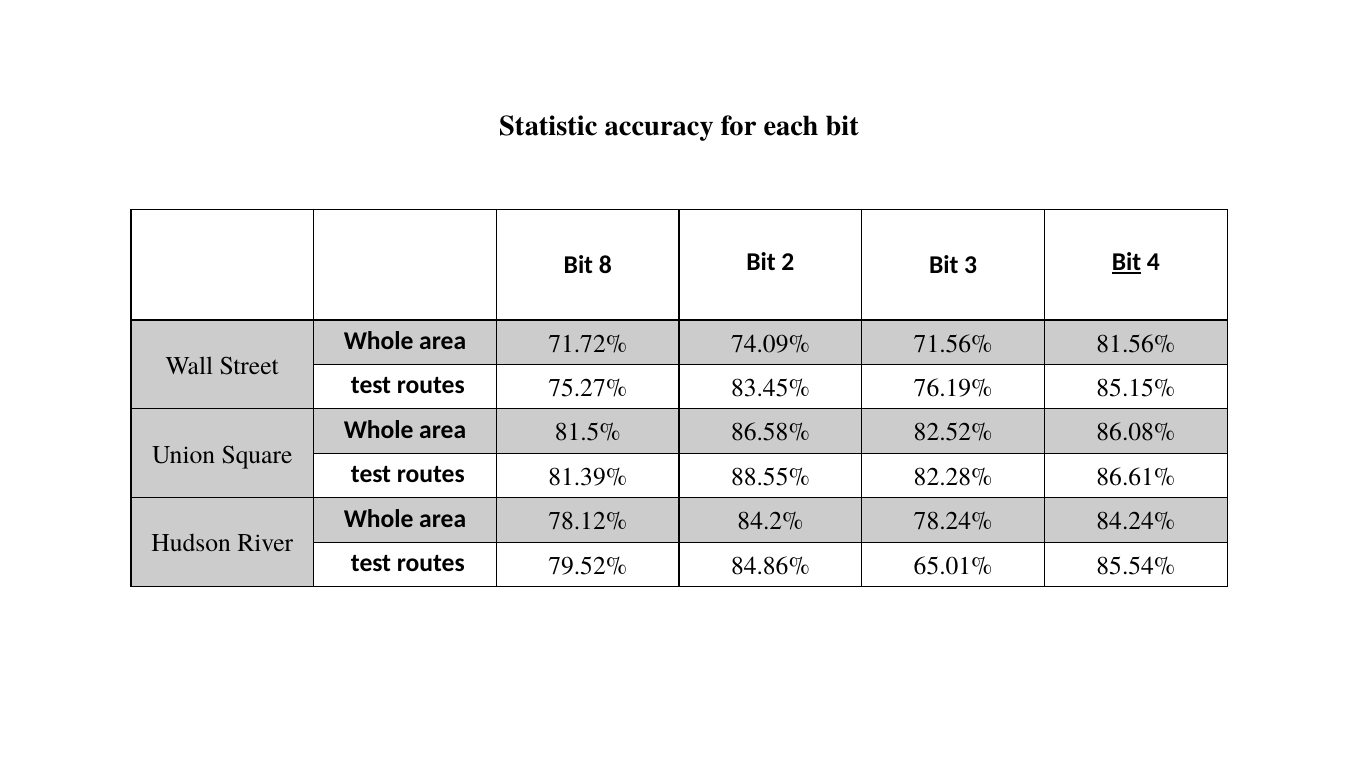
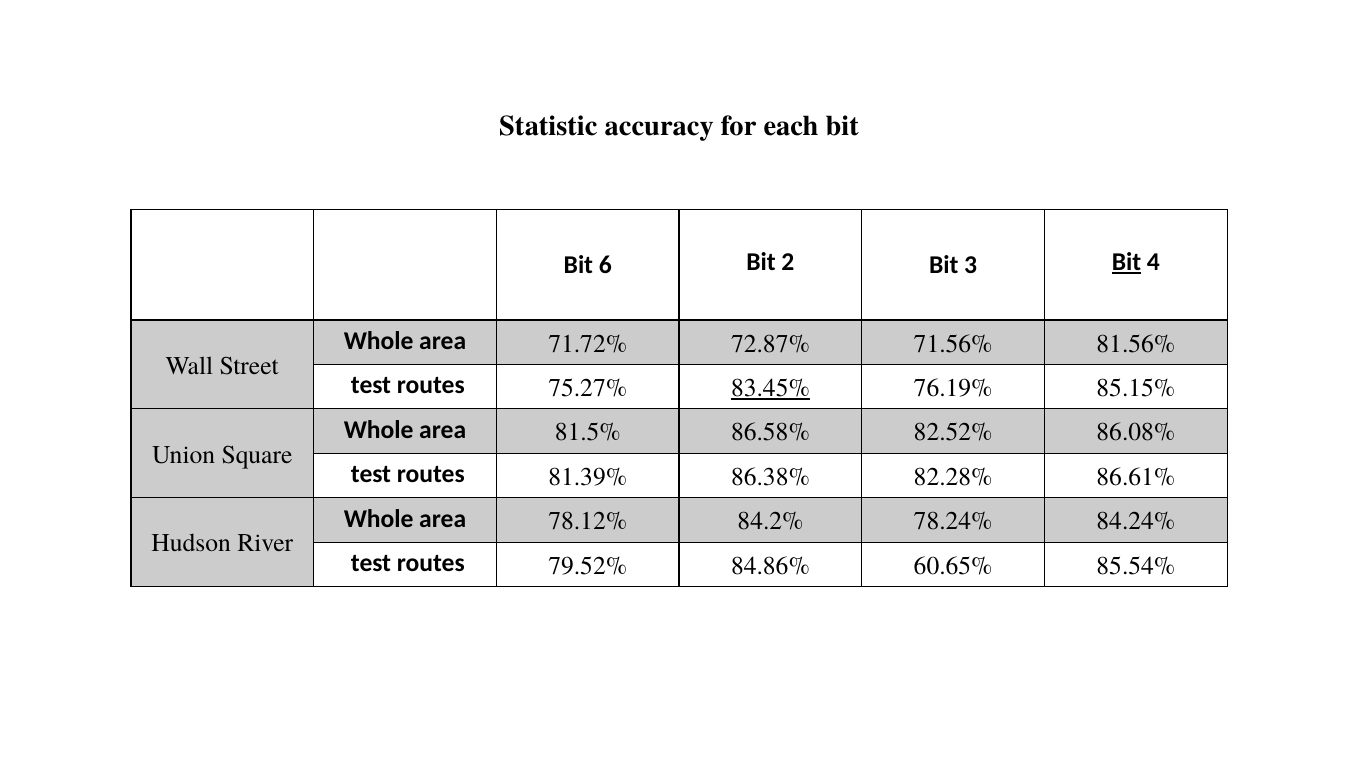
8: 8 -> 6
74.09%: 74.09% -> 72.87%
83.45% underline: none -> present
88.55%: 88.55% -> 86.38%
65.01%: 65.01% -> 60.65%
